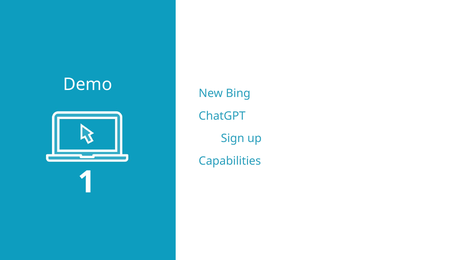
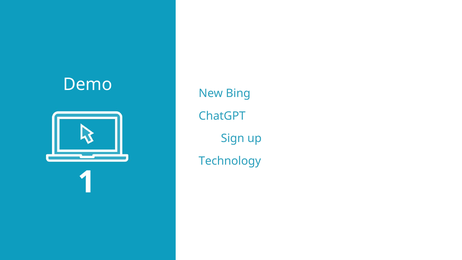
Capabilities: Capabilities -> Technology
